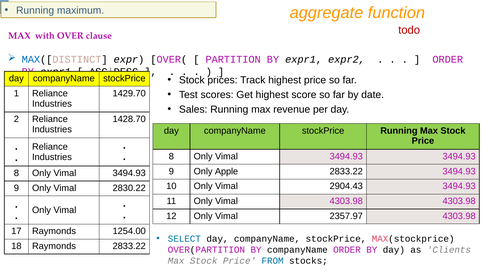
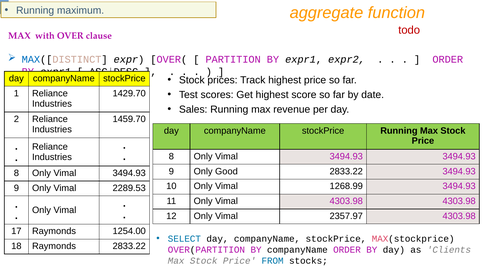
1428.70: 1428.70 -> 1459.70
Apple: Apple -> Good
2904.43: 2904.43 -> 1268.99
2830.22: 2830.22 -> 2289.53
